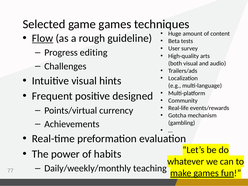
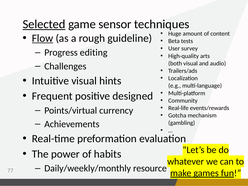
Selected underline: none -> present
game games: games -> sensor
teaching: teaching -> resource
